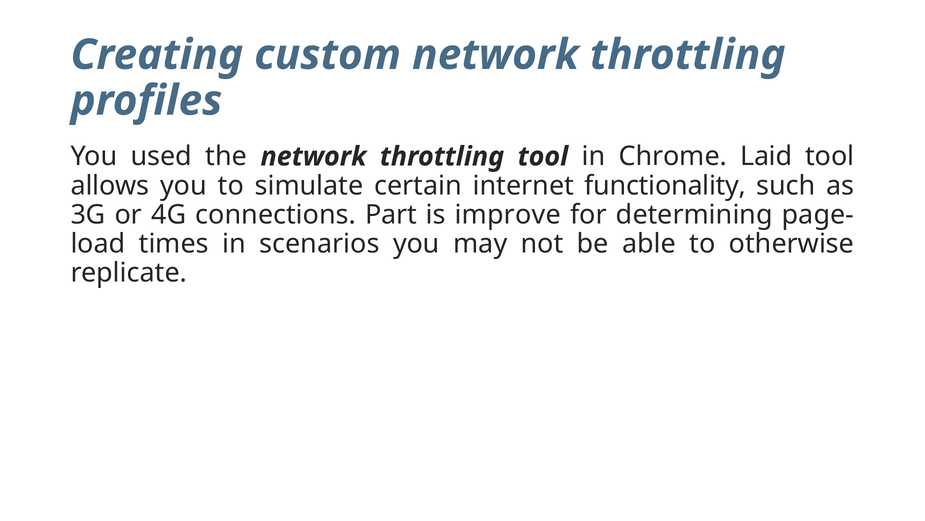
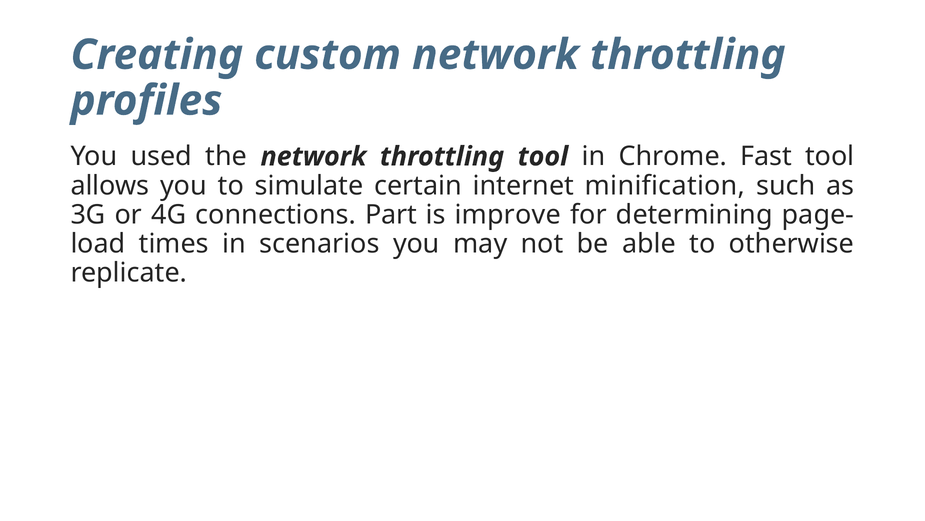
Laid: Laid -> Fast
functionality: functionality -> minification
